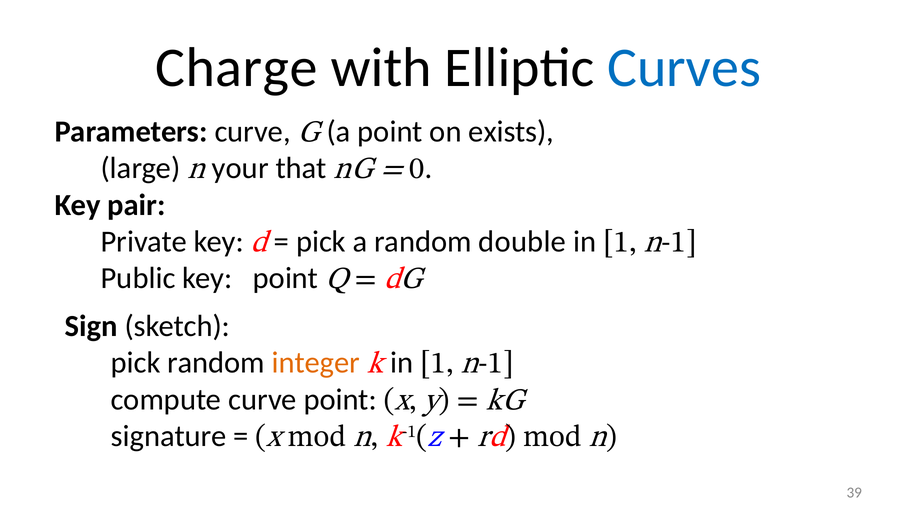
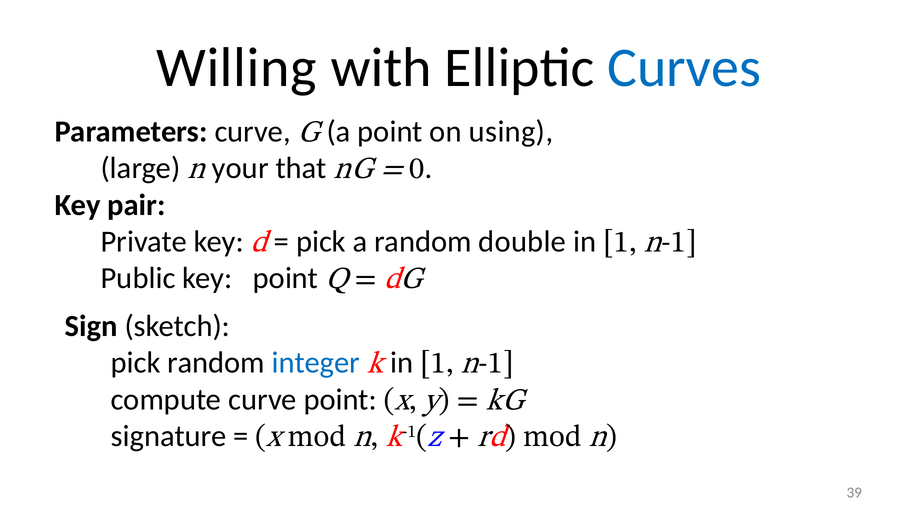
Charge: Charge -> Willing
exists: exists -> using
integer colour: orange -> blue
